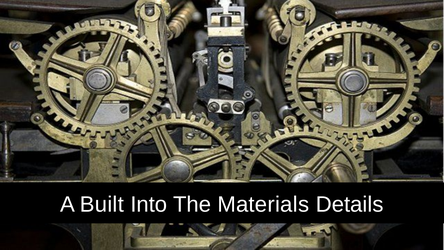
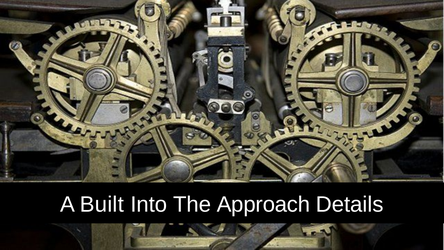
Materials: Materials -> Approach
